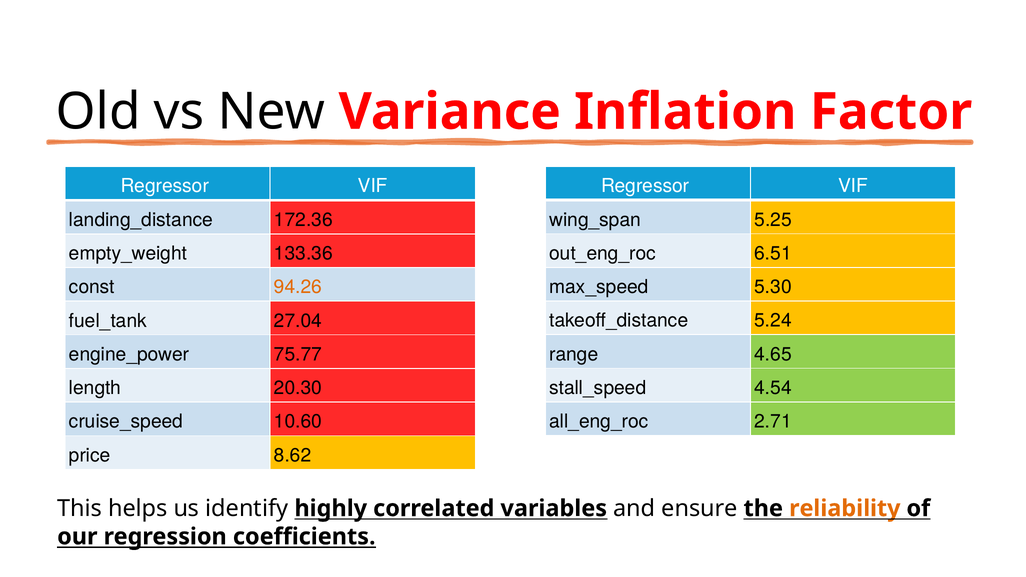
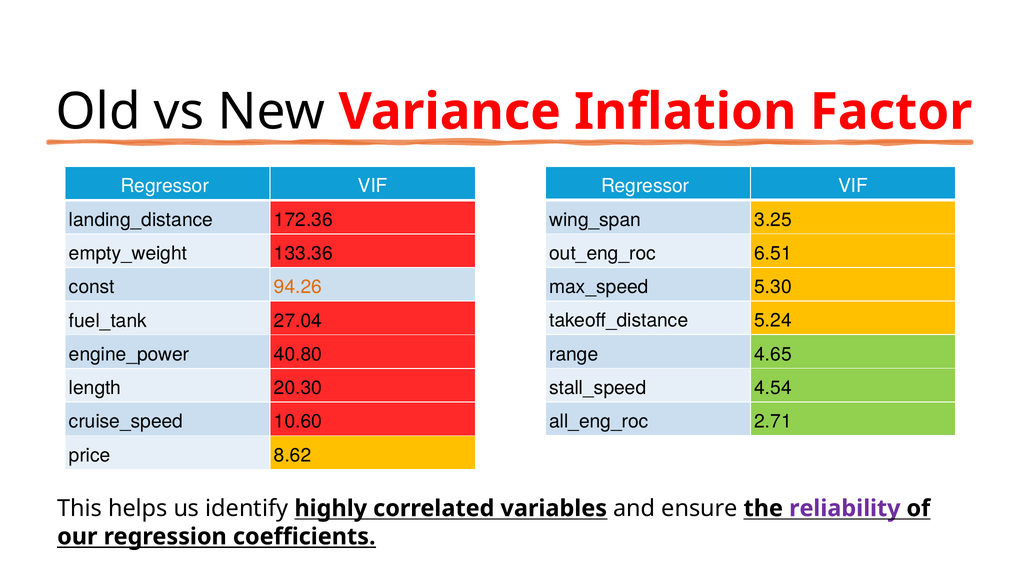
5.25: 5.25 -> 3.25
75.77: 75.77 -> 40.80
reliability colour: orange -> purple
